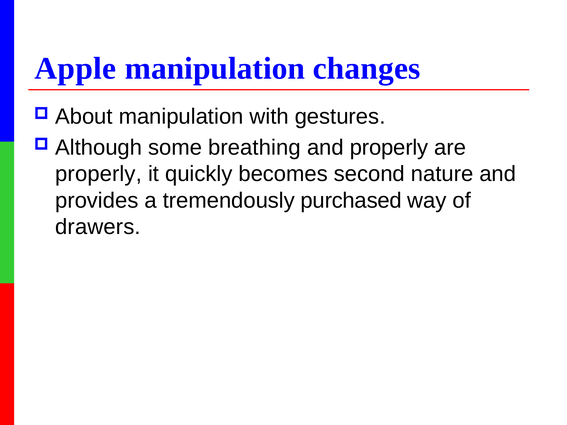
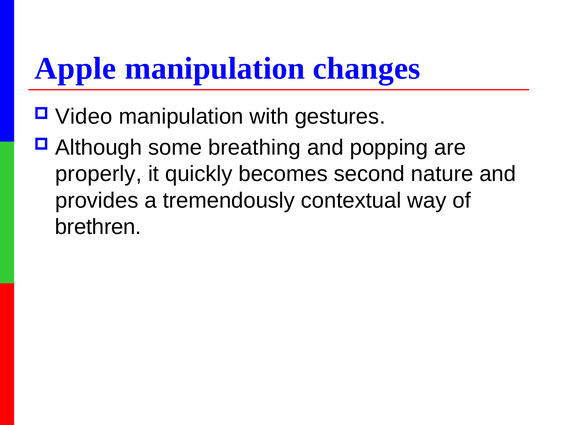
About: About -> Video
and properly: properly -> popping
purchased: purchased -> contextual
drawers: drawers -> brethren
